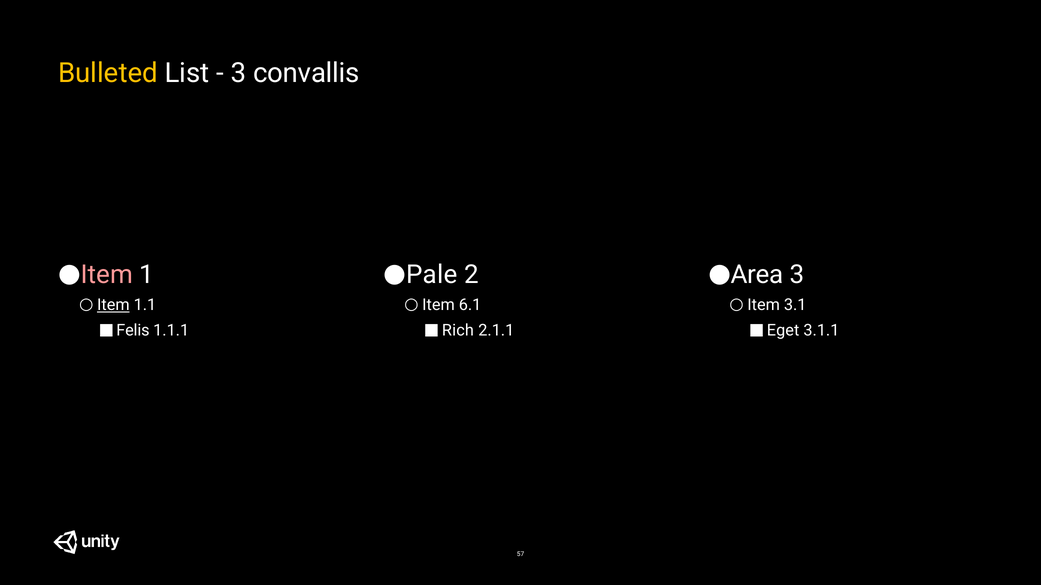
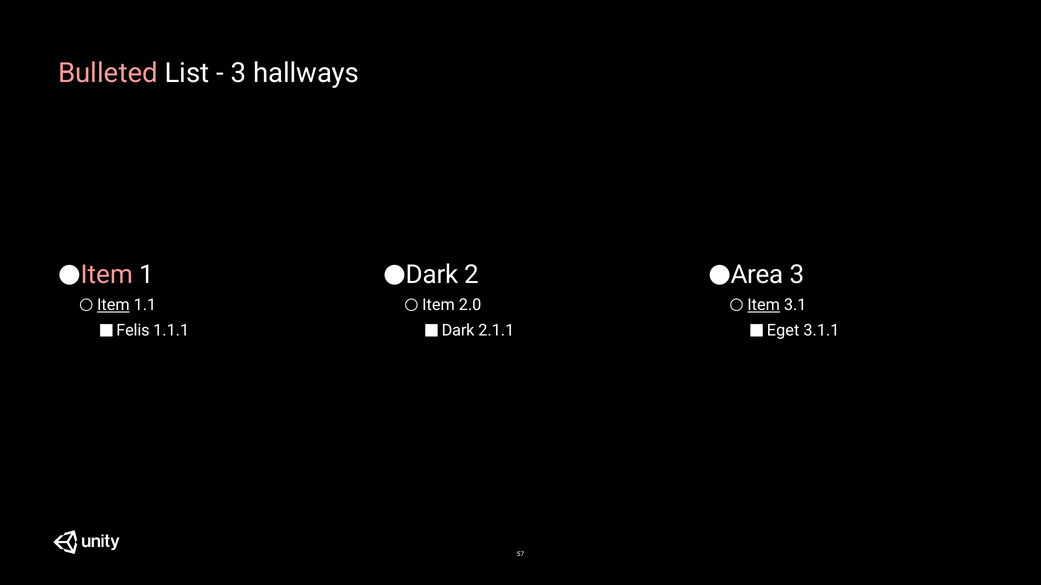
Bulleted colour: yellow -> pink
convallis: convallis -> hallways
Pale at (432, 275): Pale -> Dark
6.1: 6.1 -> 2.0
Item at (764, 305) underline: none -> present
Rich at (458, 331): Rich -> Dark
